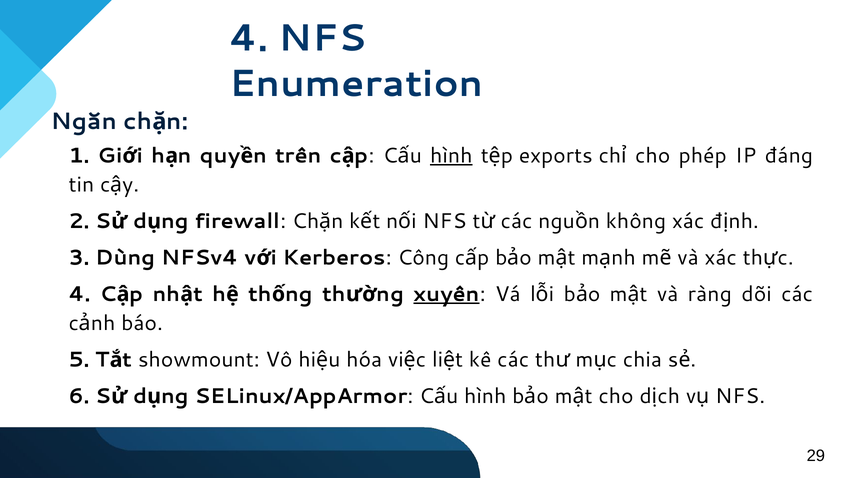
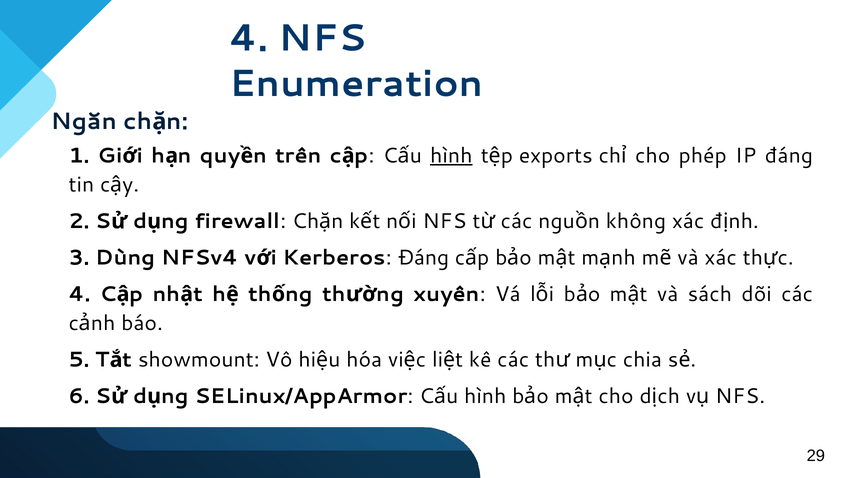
Công at (423, 258): Công -> Đáng
xuyên underline: present -> none
ràng: ràng -> sách
